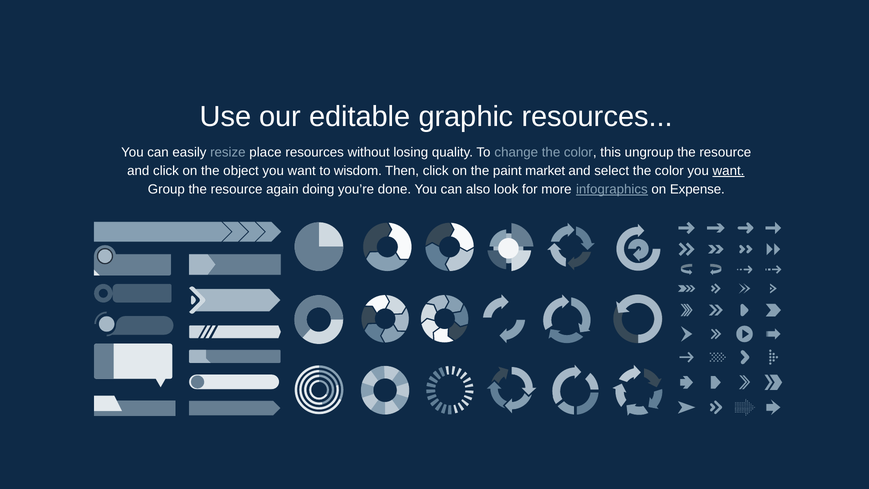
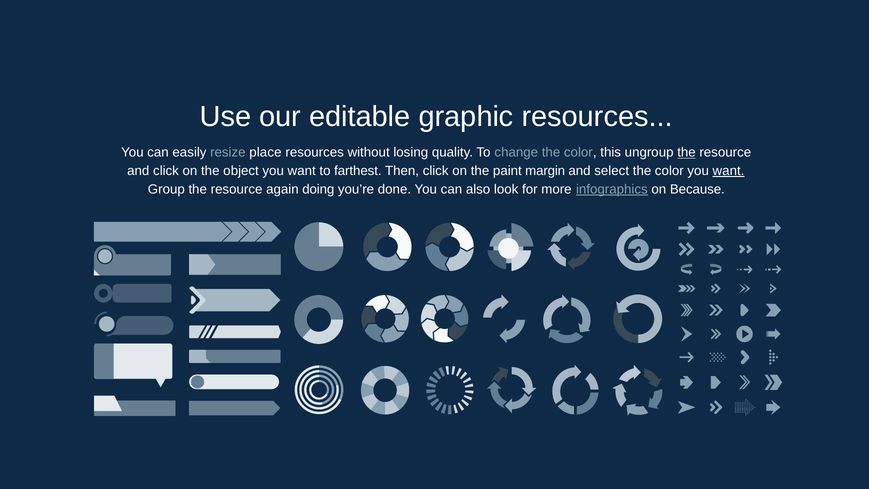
the at (686, 152) underline: none -> present
wisdom: wisdom -> farthest
market: market -> margin
Expense: Expense -> Because
